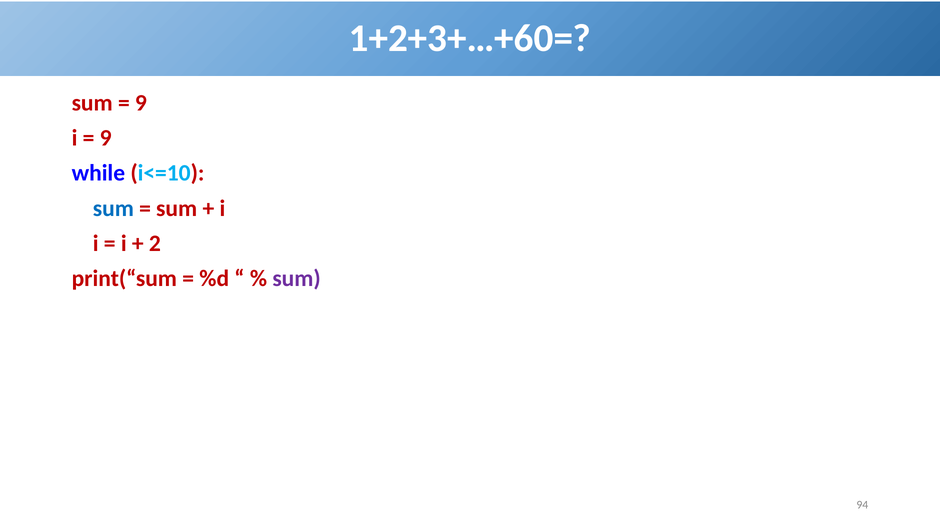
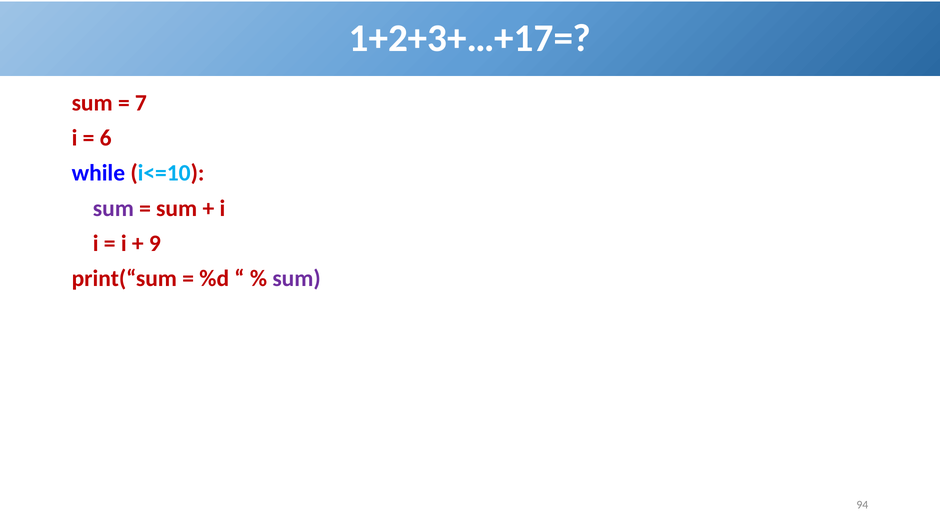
1+2+3+…+60=: 1+2+3+…+60= -> 1+2+3+…+17=
9 at (141, 103): 9 -> 7
9 at (106, 138): 9 -> 6
sum at (113, 208) colour: blue -> purple
2: 2 -> 9
